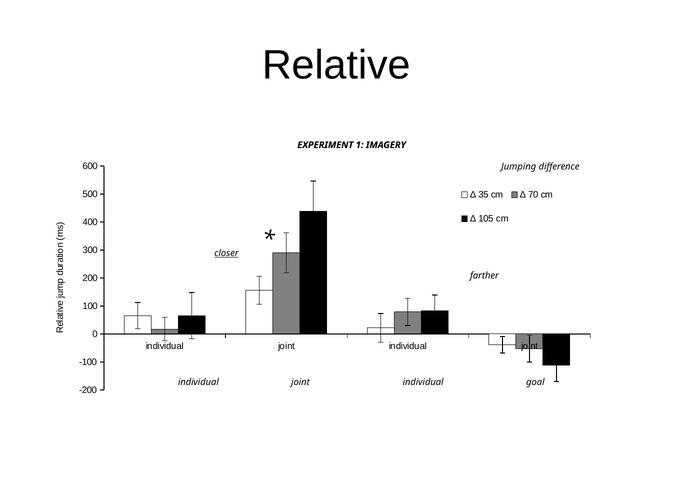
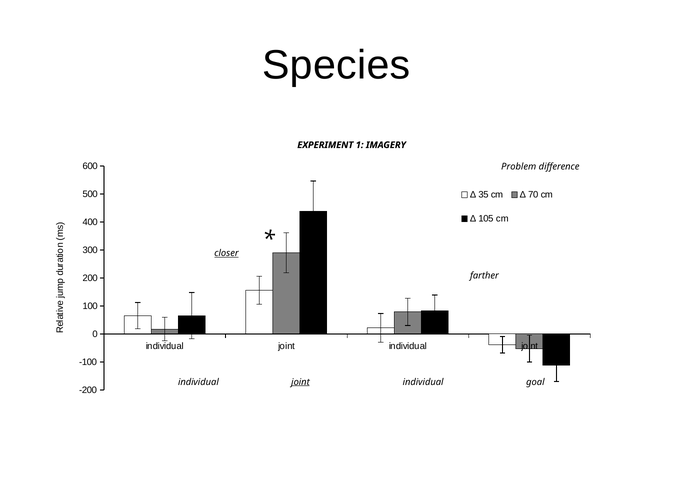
Relative: Relative -> Species
Jumping: Jumping -> Problem
joint at (300, 383) underline: none -> present
